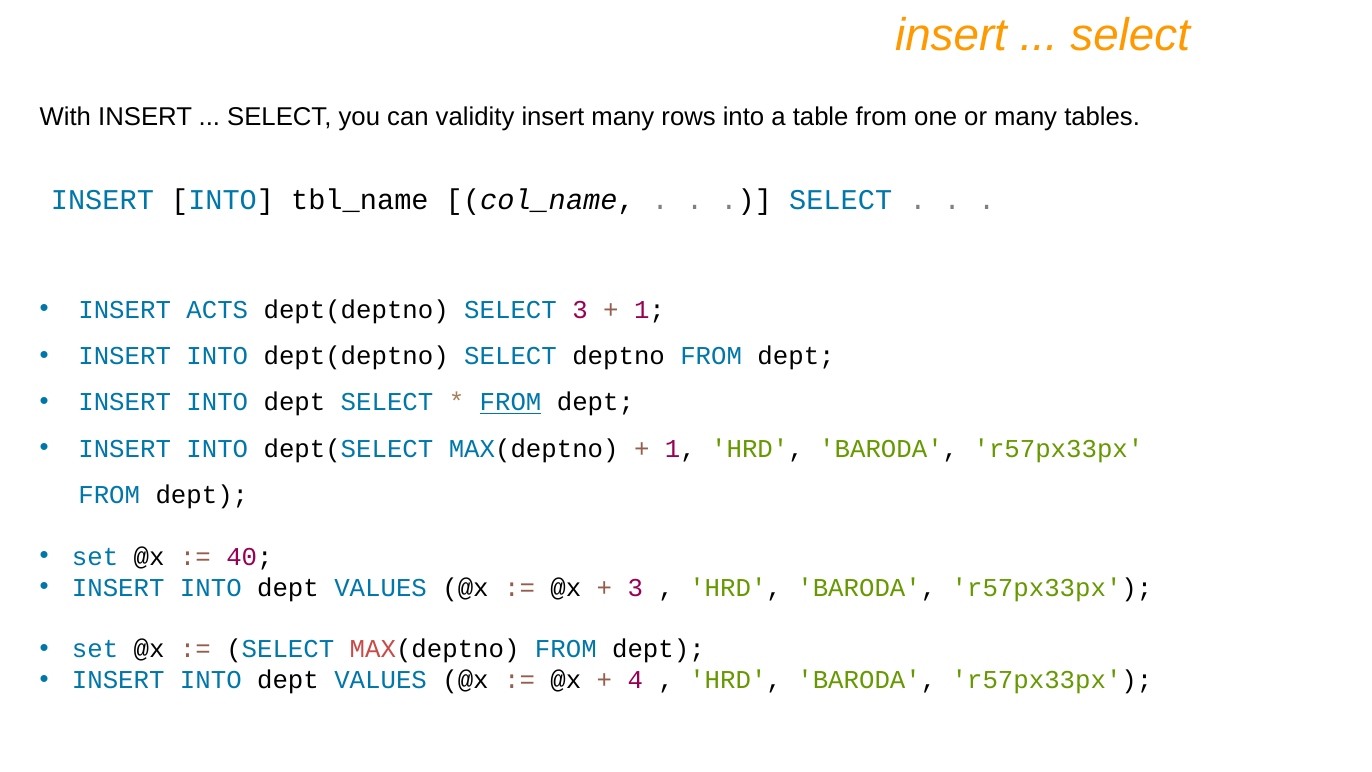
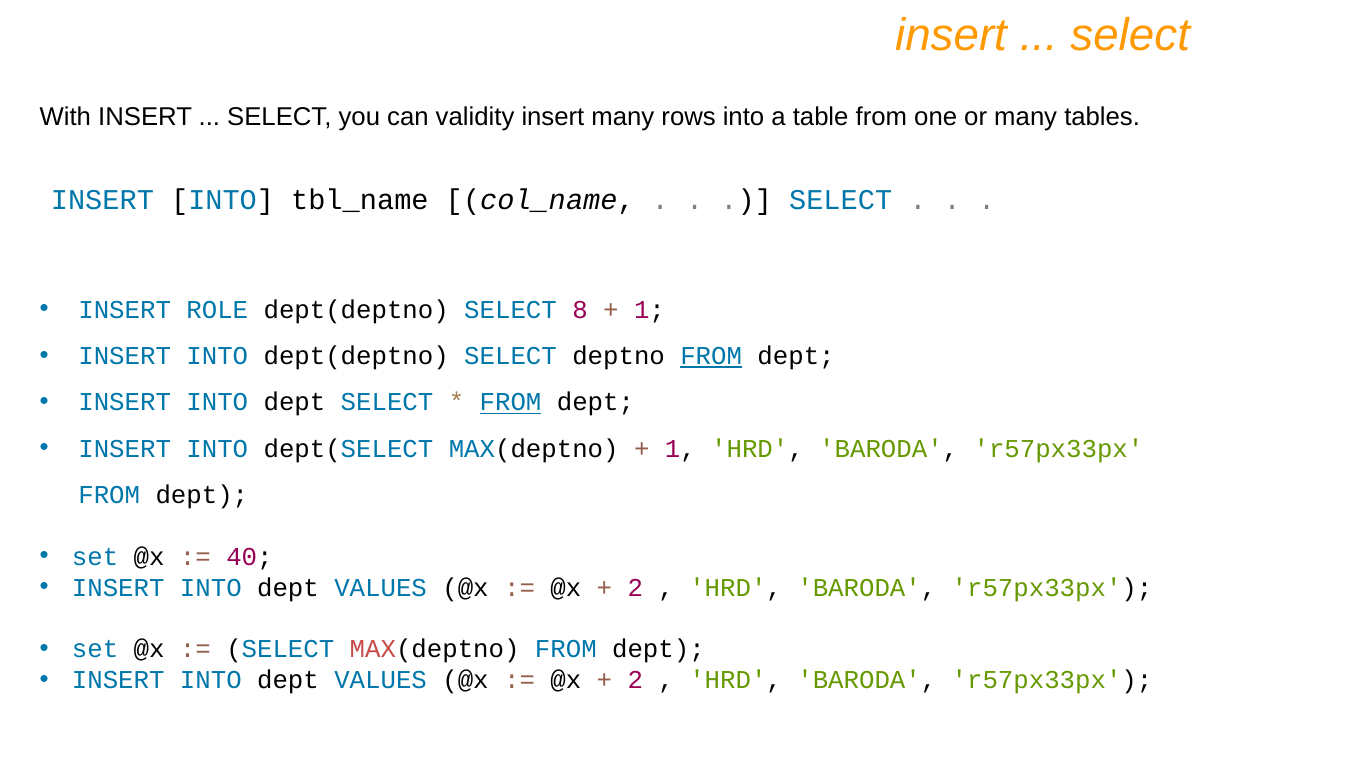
ACTS: ACTS -> ROLE
SELECT 3: 3 -> 8
FROM at (711, 356) underline: none -> present
3 at (635, 587): 3 -> 2
4 at (635, 680): 4 -> 2
